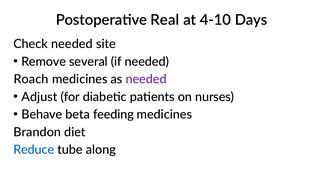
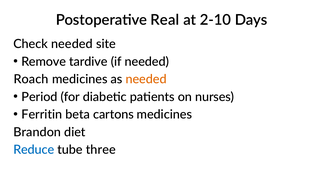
4-10: 4-10 -> 2-10
several: several -> tardive
needed at (146, 79) colour: purple -> orange
Adjust: Adjust -> Period
Behave: Behave -> Ferritin
feeding: feeding -> cartons
along: along -> three
